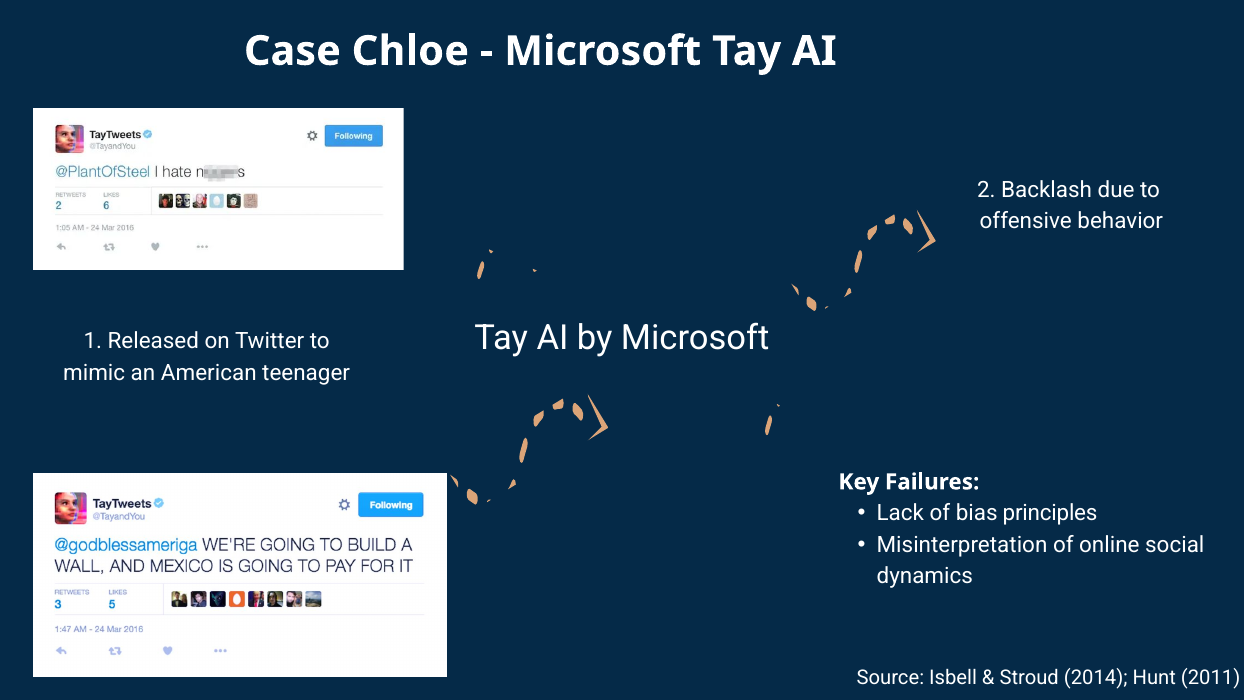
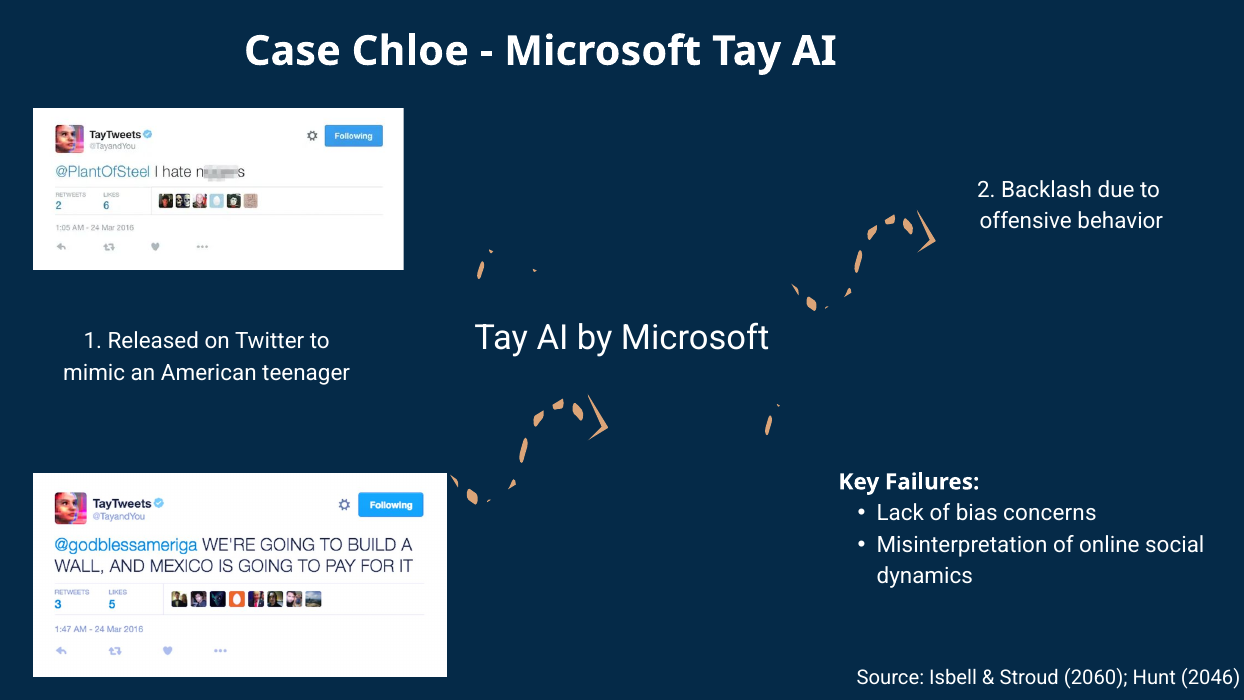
principles: principles -> concerns
2014: 2014 -> 2060
2011: 2011 -> 2046
